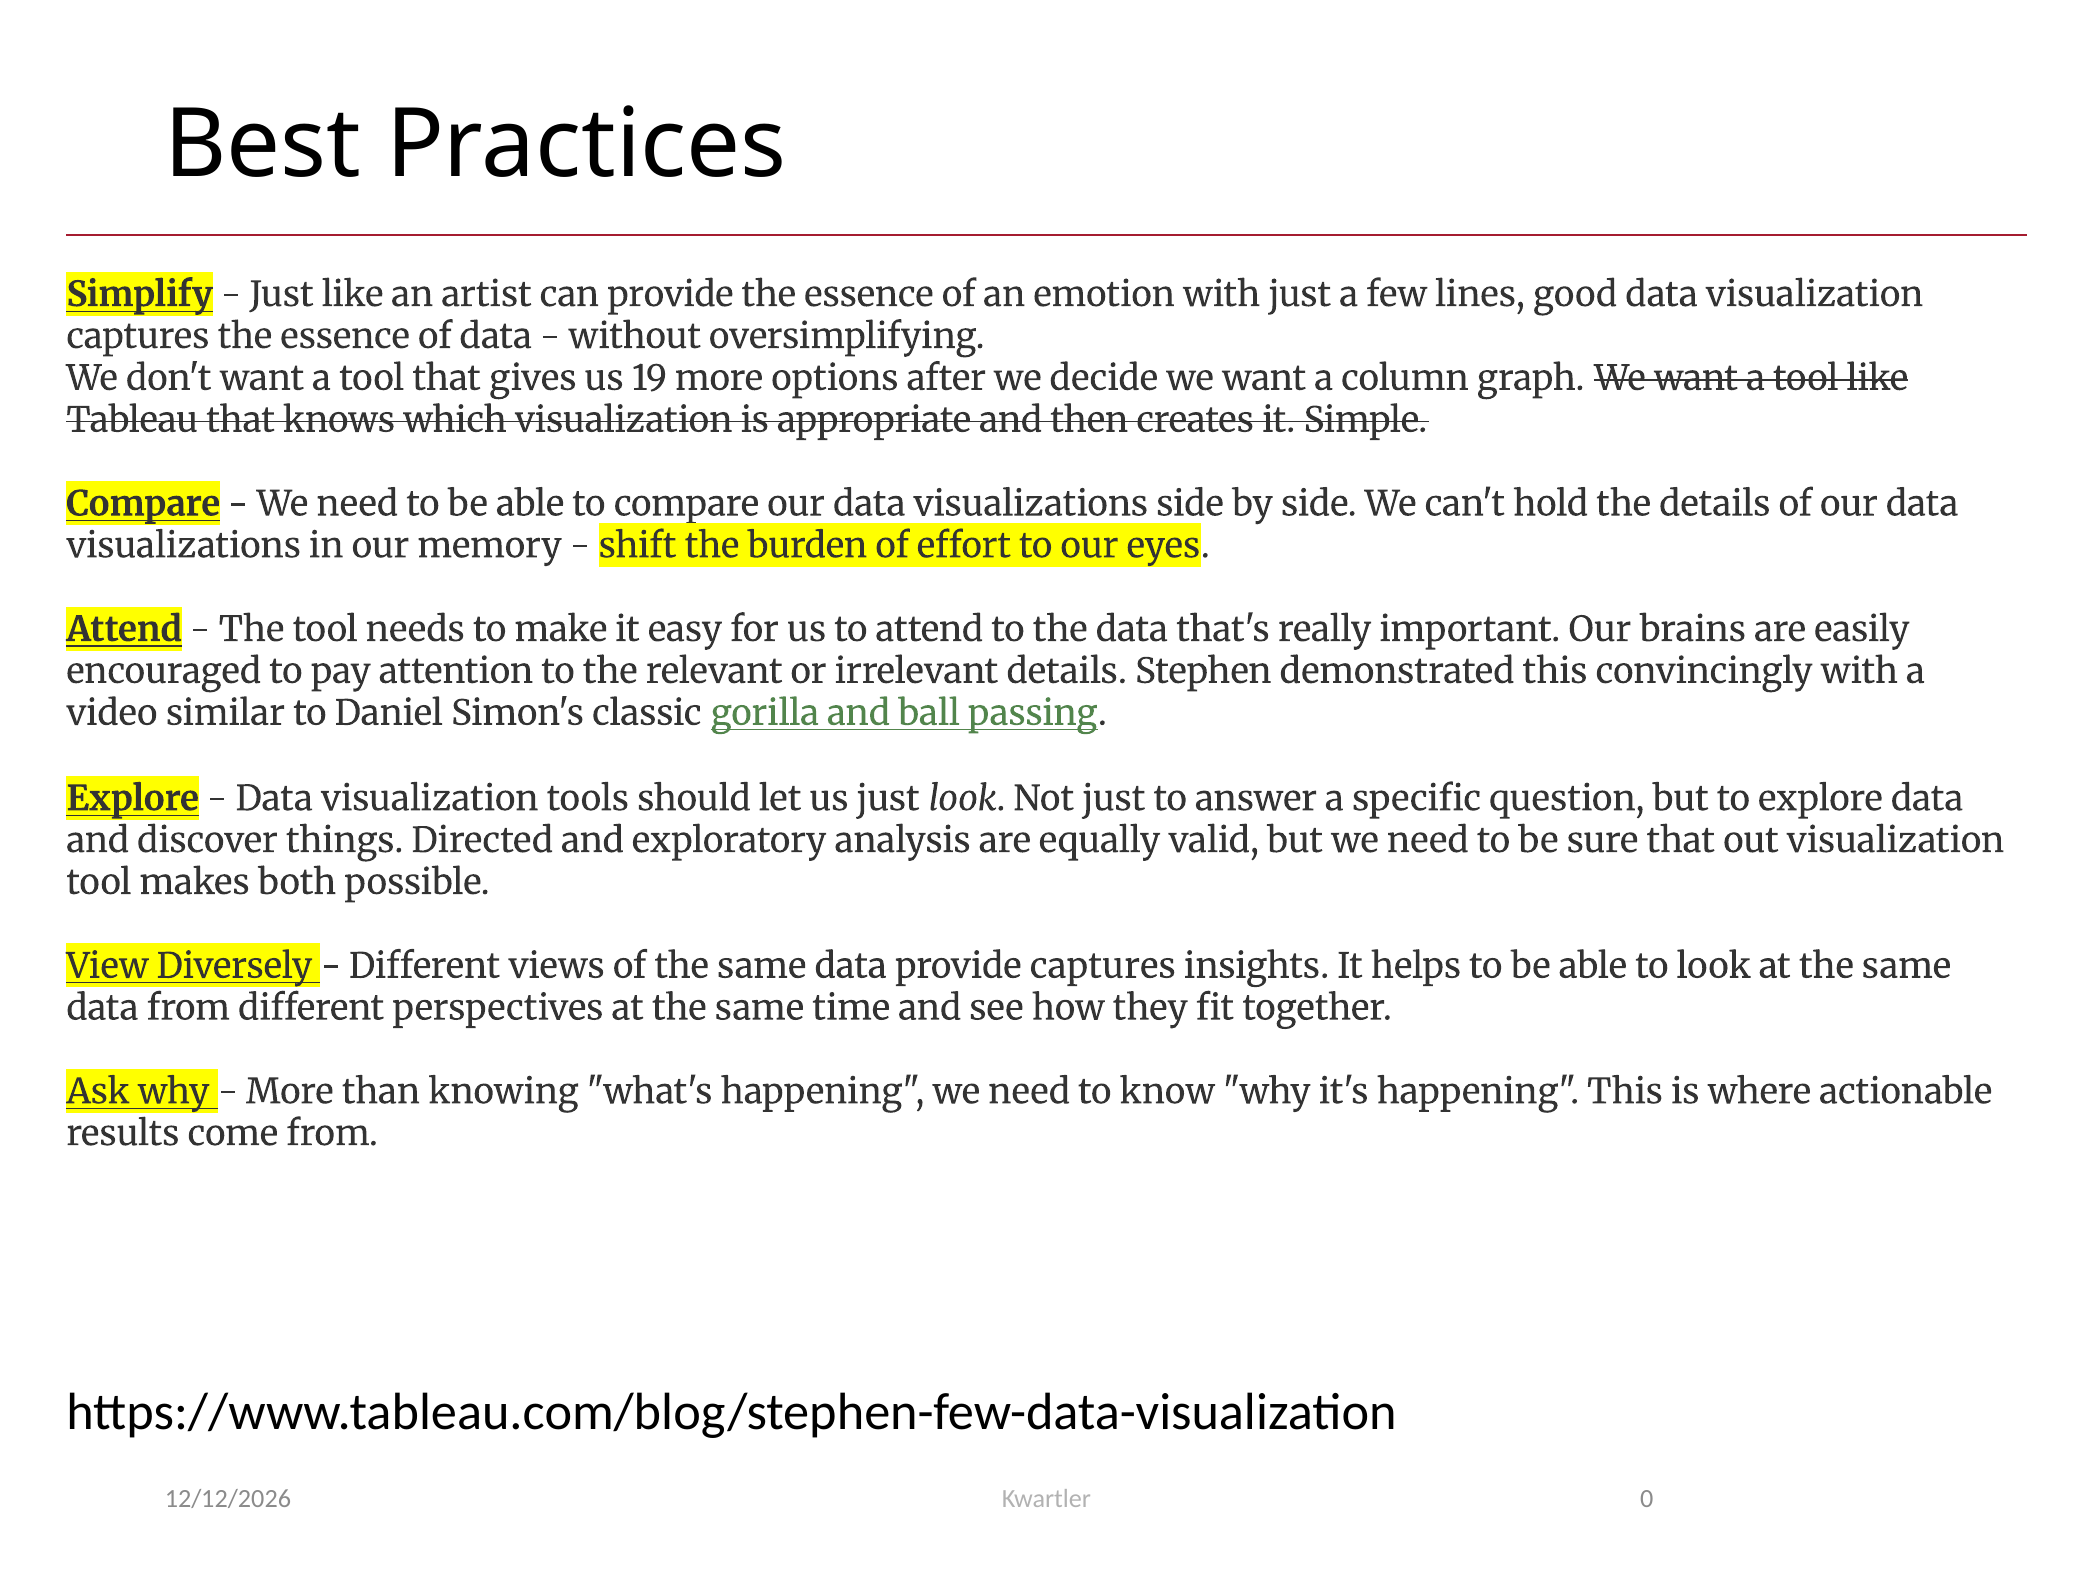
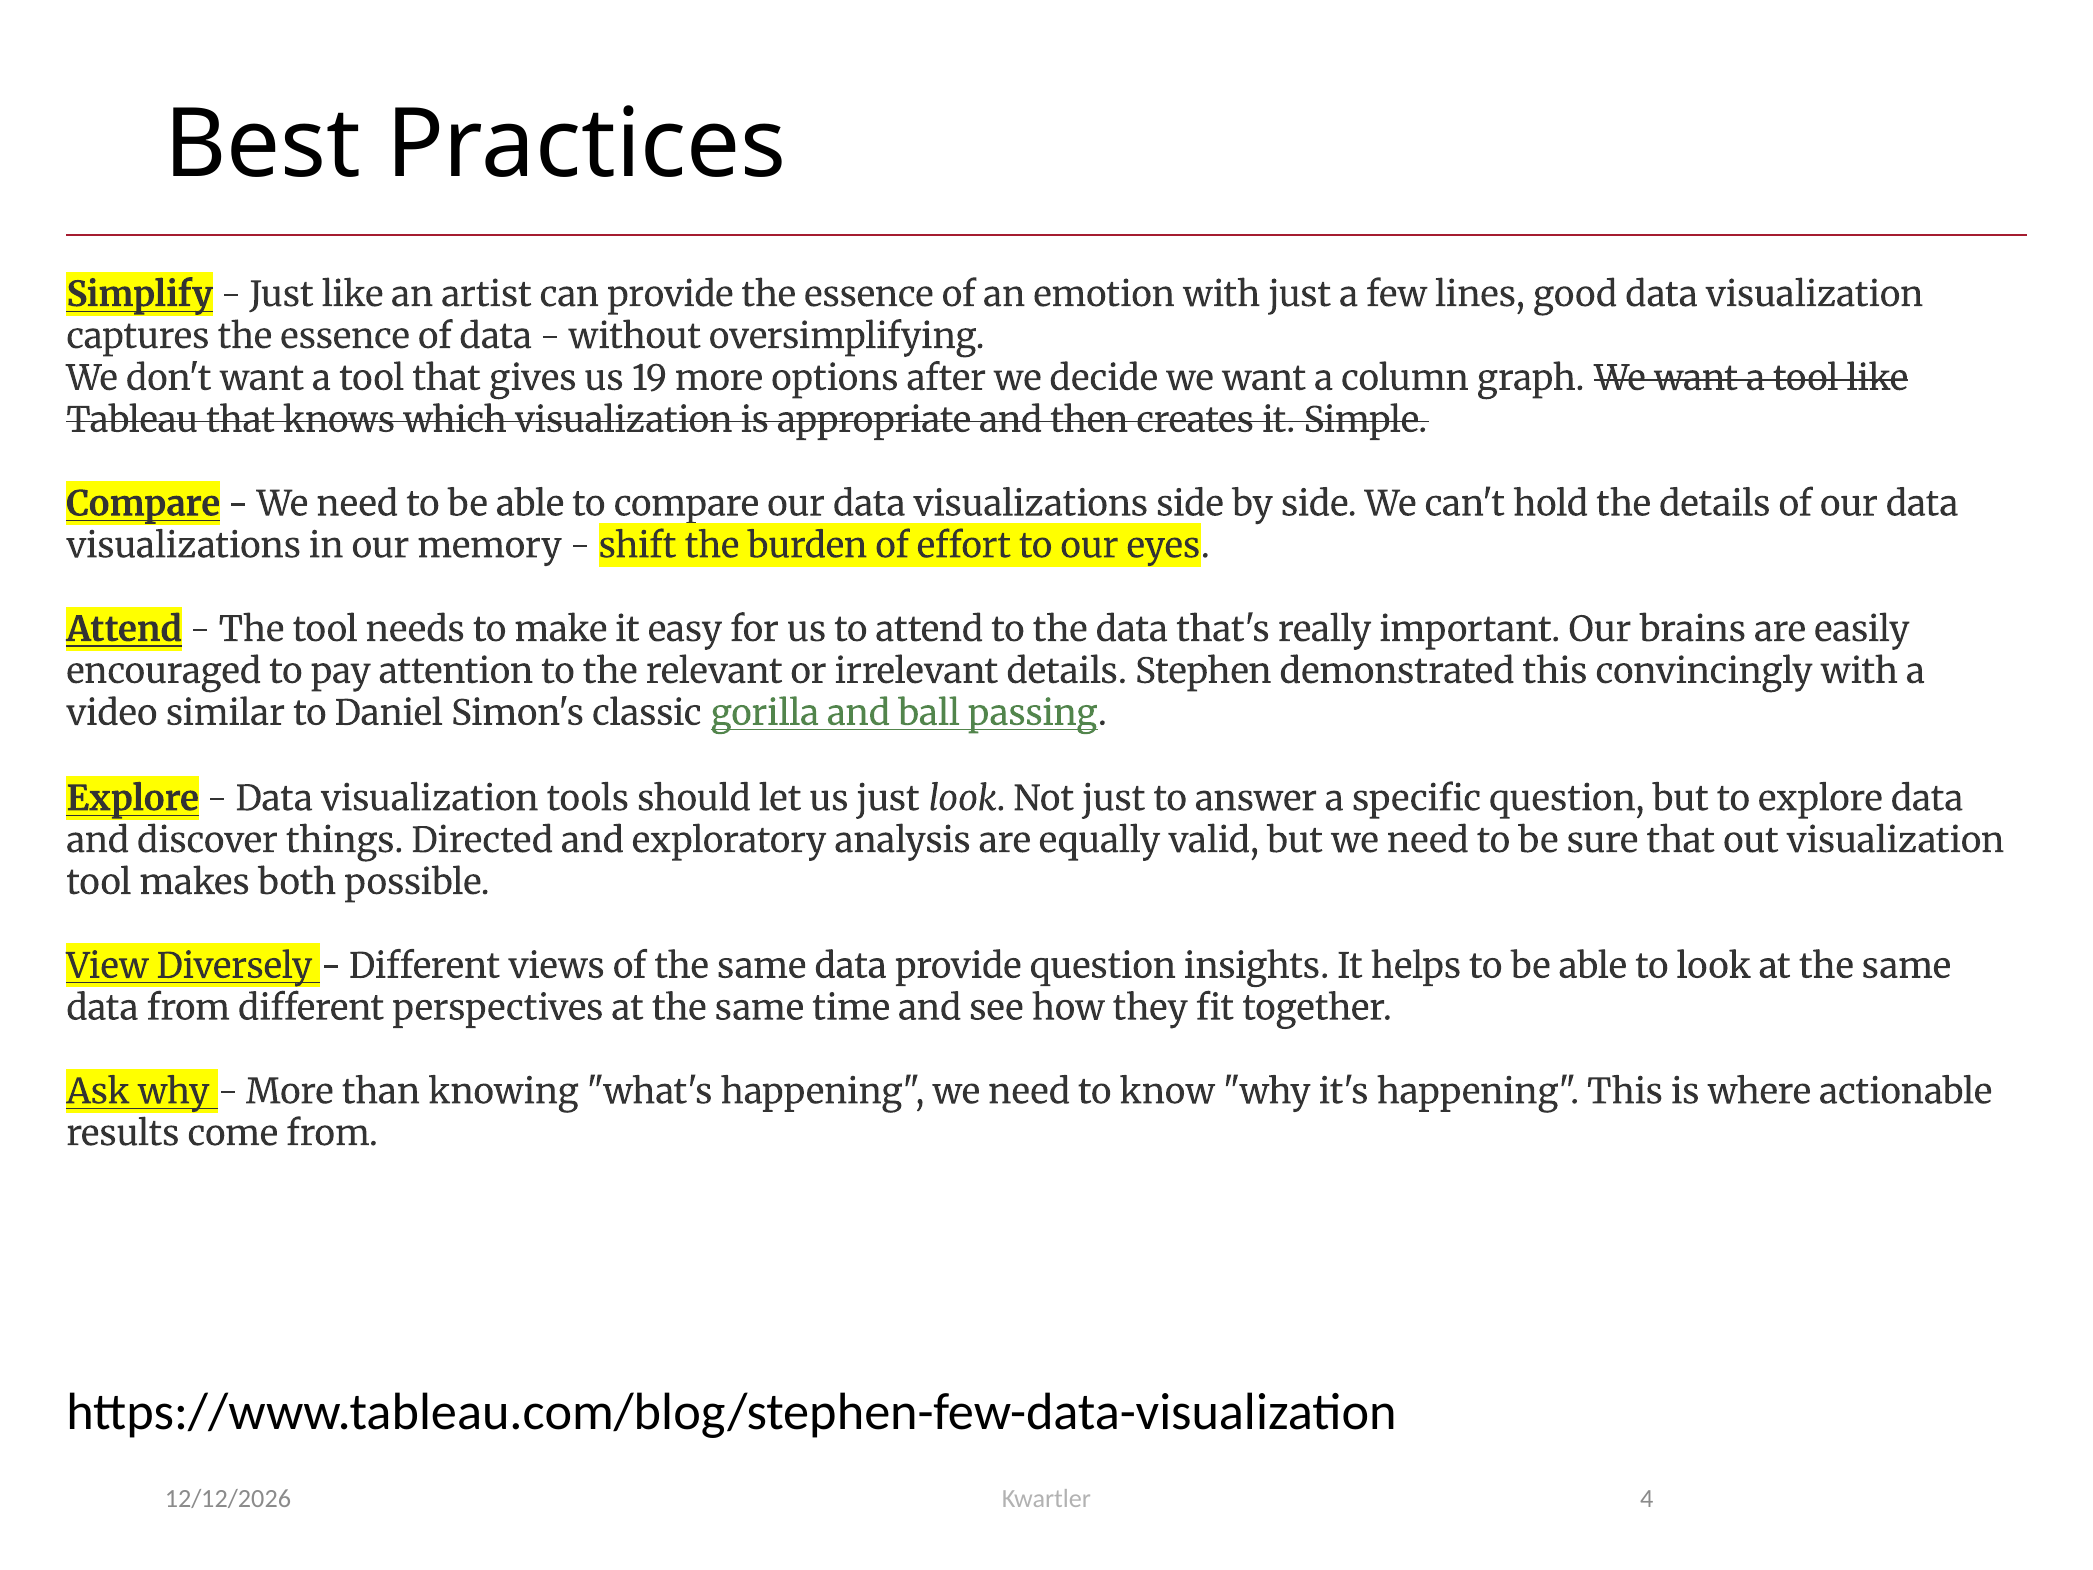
provide captures: captures -> question
0: 0 -> 4
